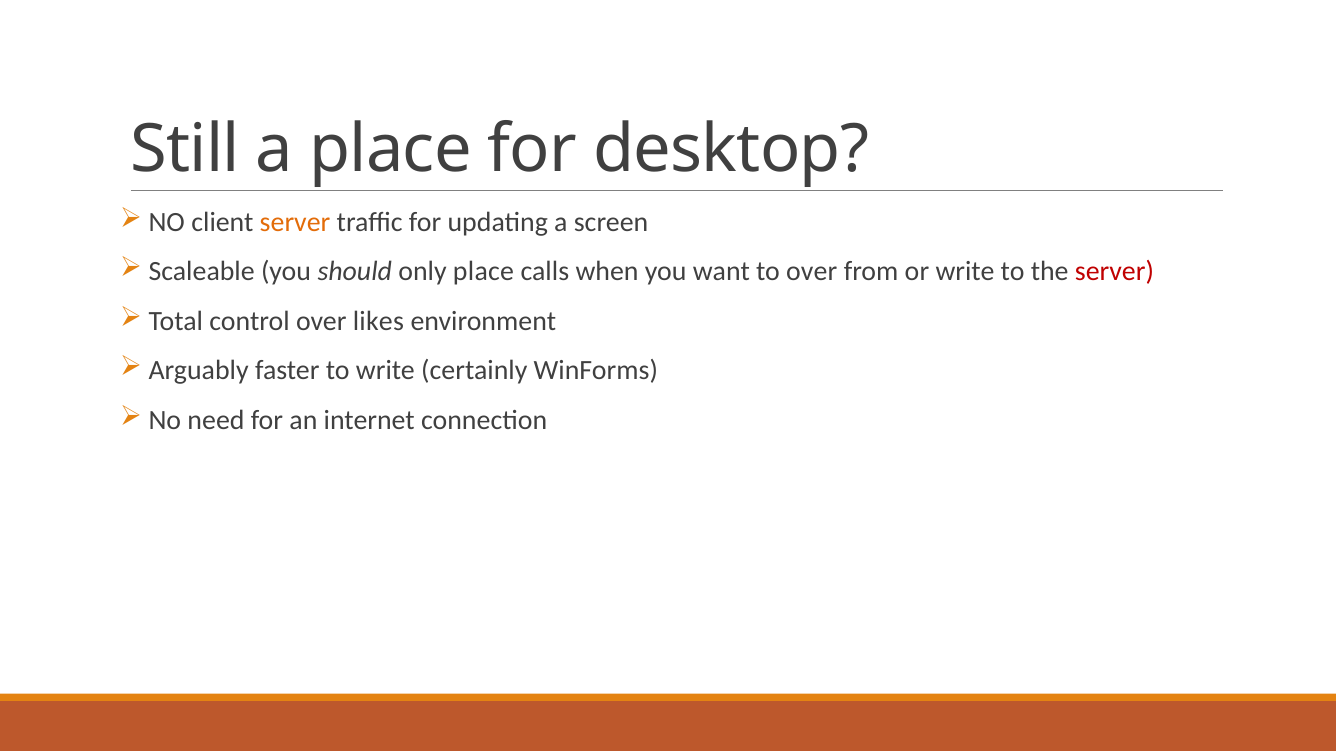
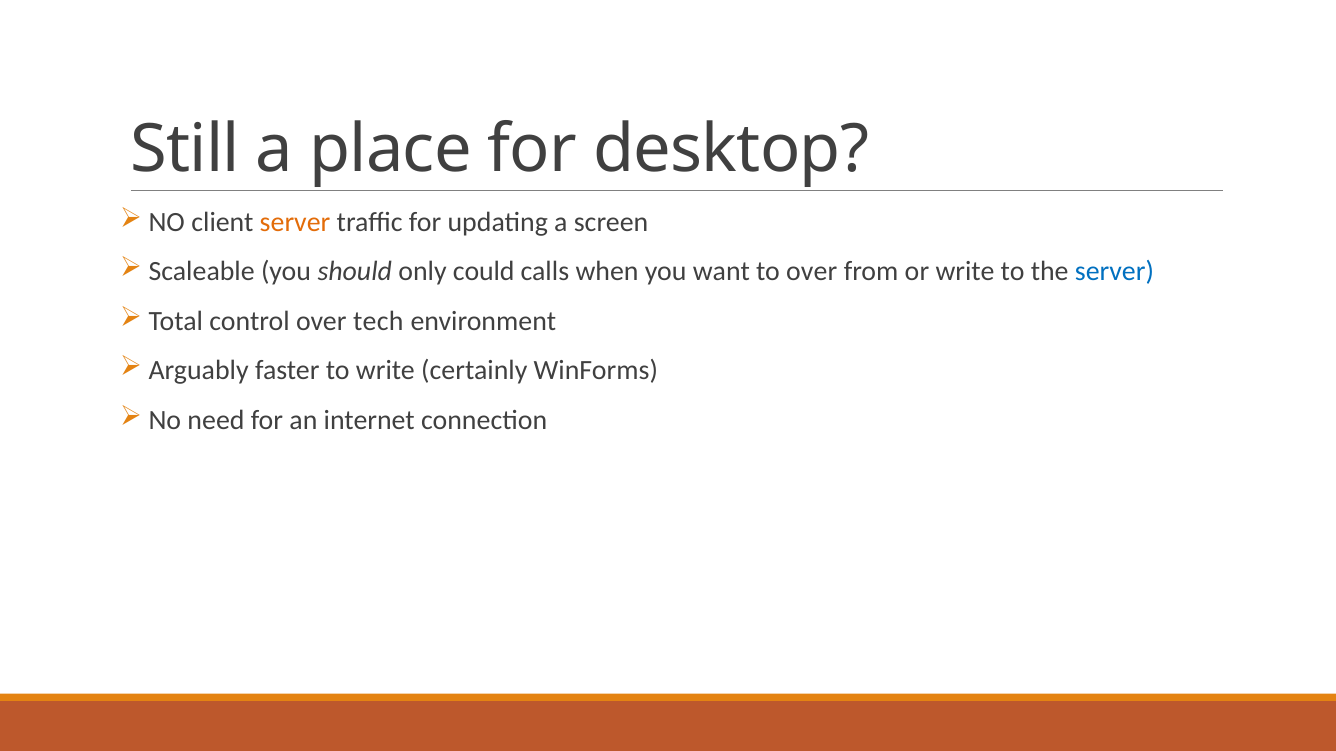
only place: place -> could
server at (1114, 272) colour: red -> blue
likes: likes -> tech
